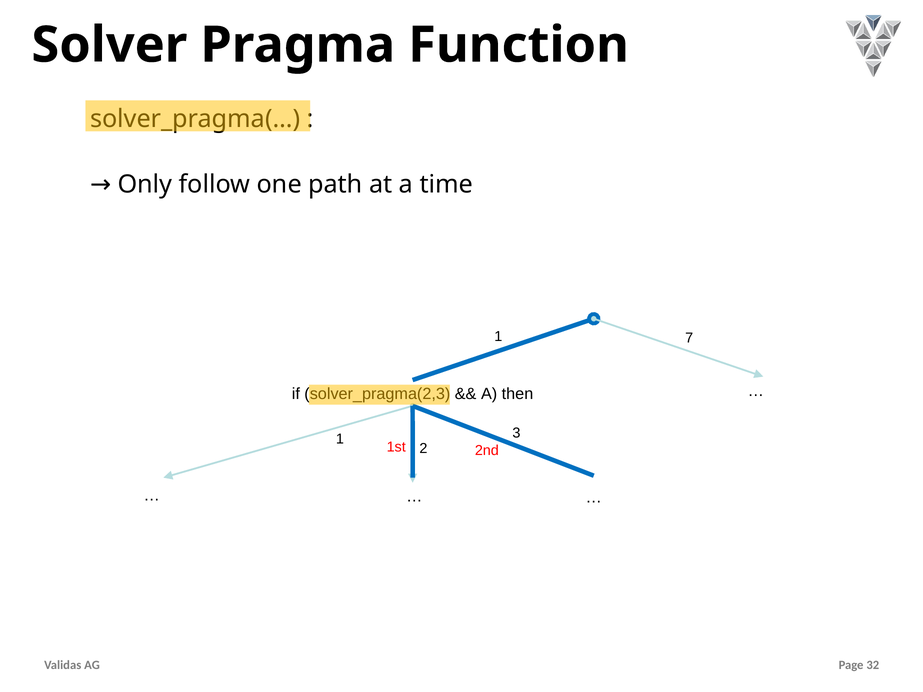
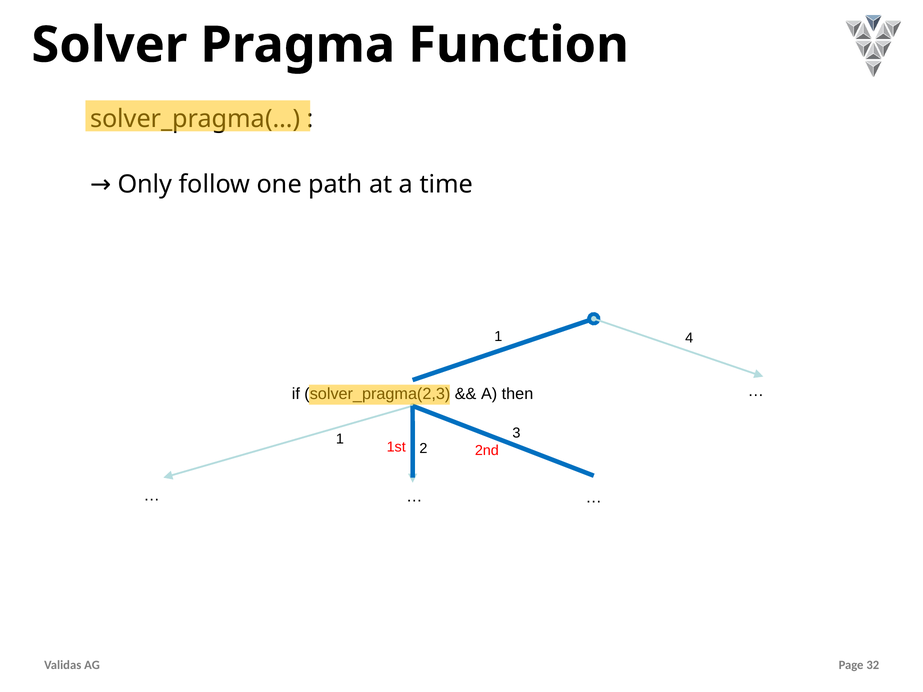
7: 7 -> 4
